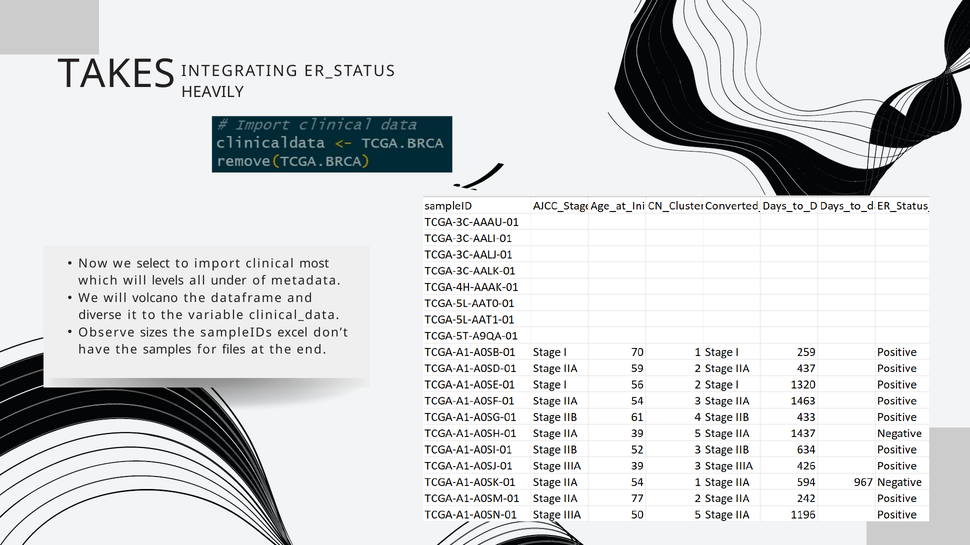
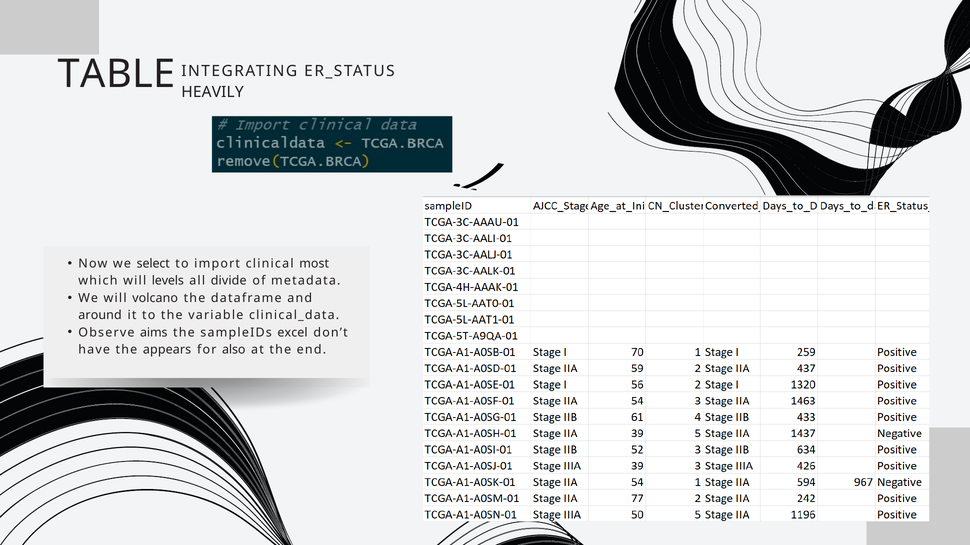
TAKES: TAKES -> TABLE
under: under -> divide
diverse: diverse -> around
sizes: sizes -> aims
samples: samples -> appears
files: files -> also
